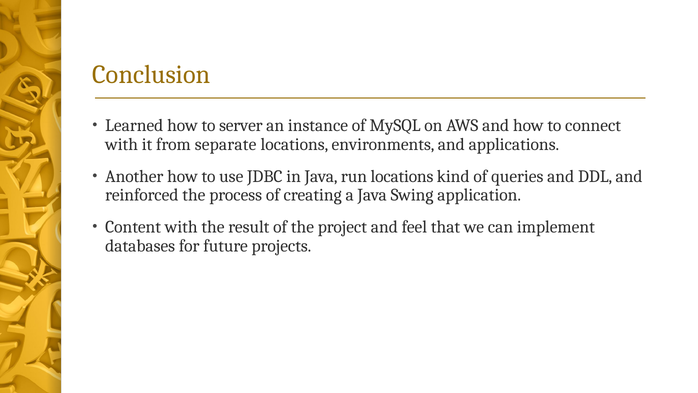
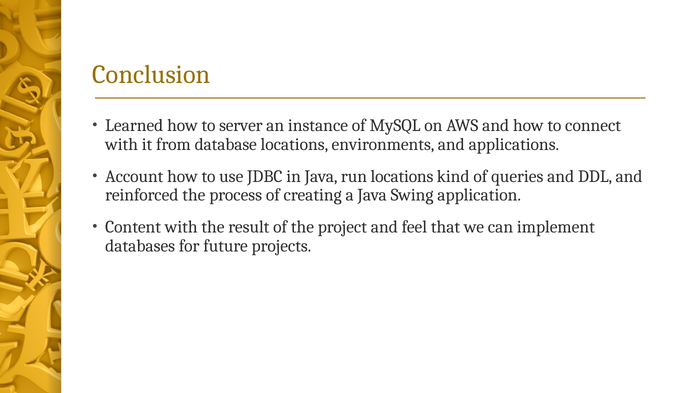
separate: separate -> database
Another: Another -> Account
